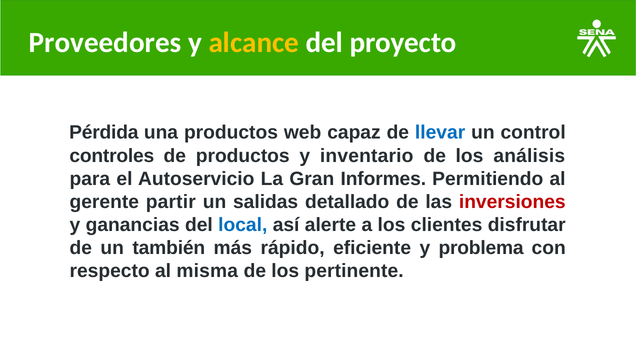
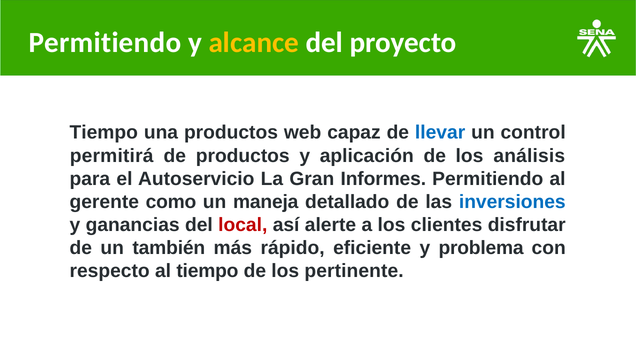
Proveedores at (105, 42): Proveedores -> Permitiendo
Pérdida at (104, 133): Pérdida -> Tiempo
controles: controles -> permitirá
inventario: inventario -> aplicación
partir: partir -> como
salidas: salidas -> maneja
inversiones colour: red -> blue
local colour: blue -> red
al misma: misma -> tiempo
